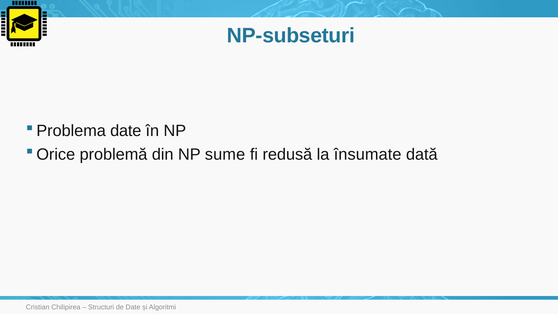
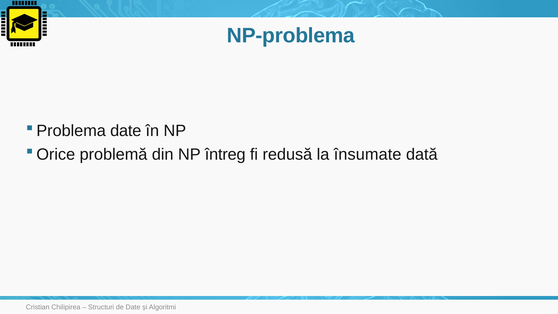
NP-subseturi: NP-subseturi -> NP-problema
sume: sume -> întreg
